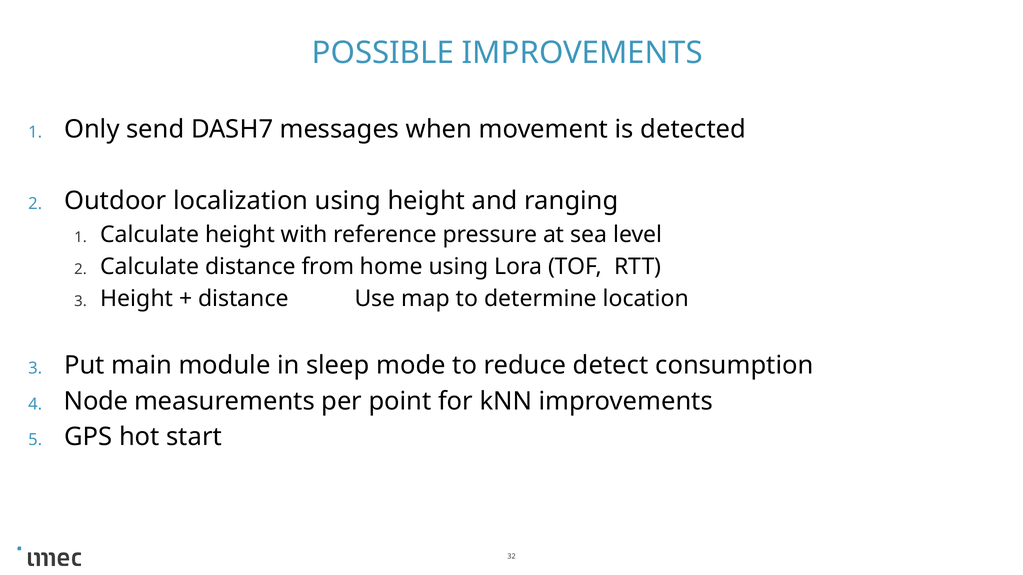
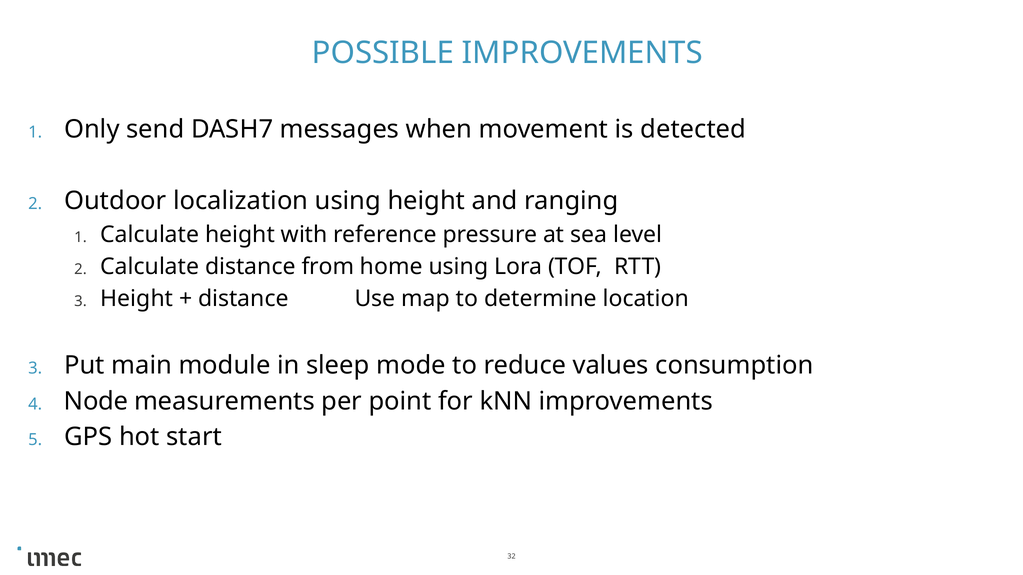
detect: detect -> values
